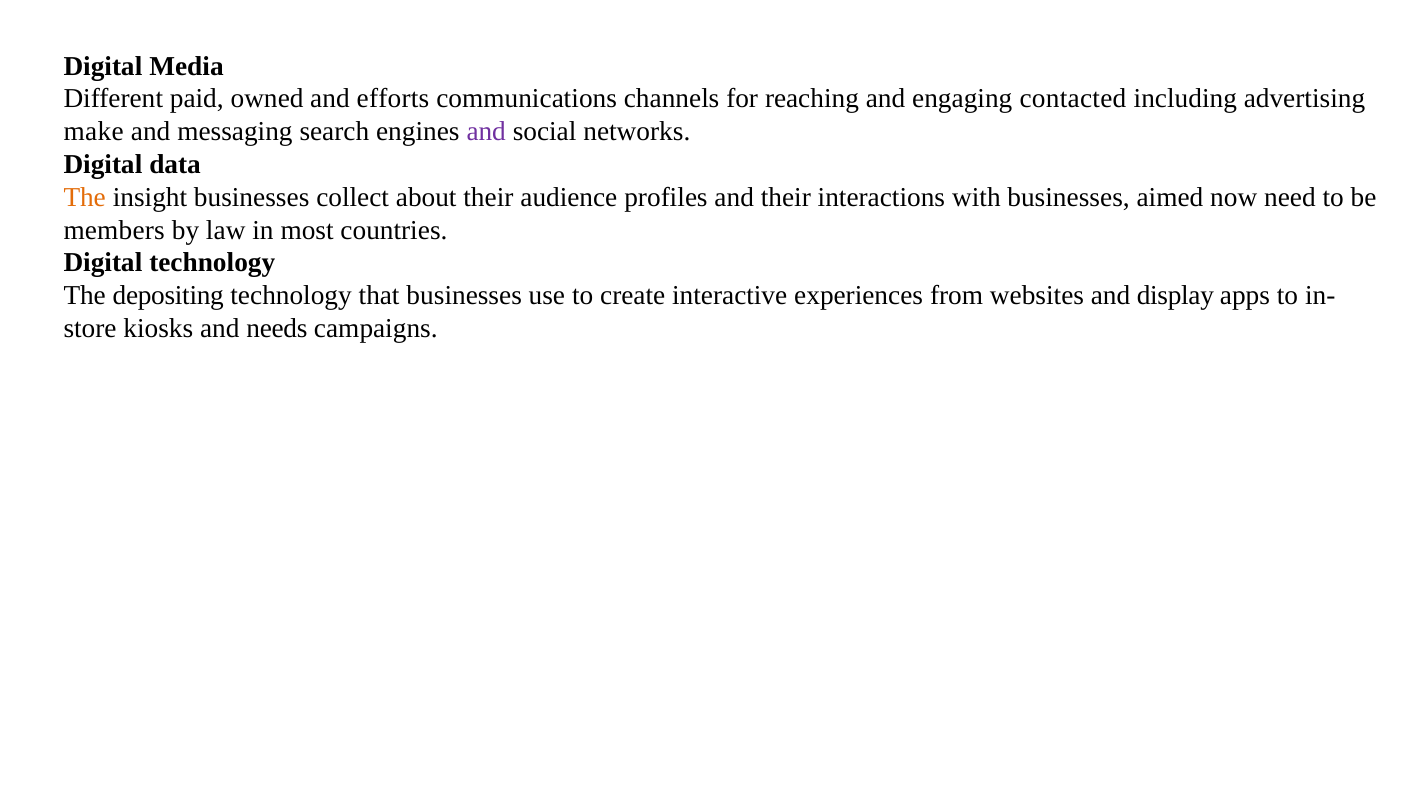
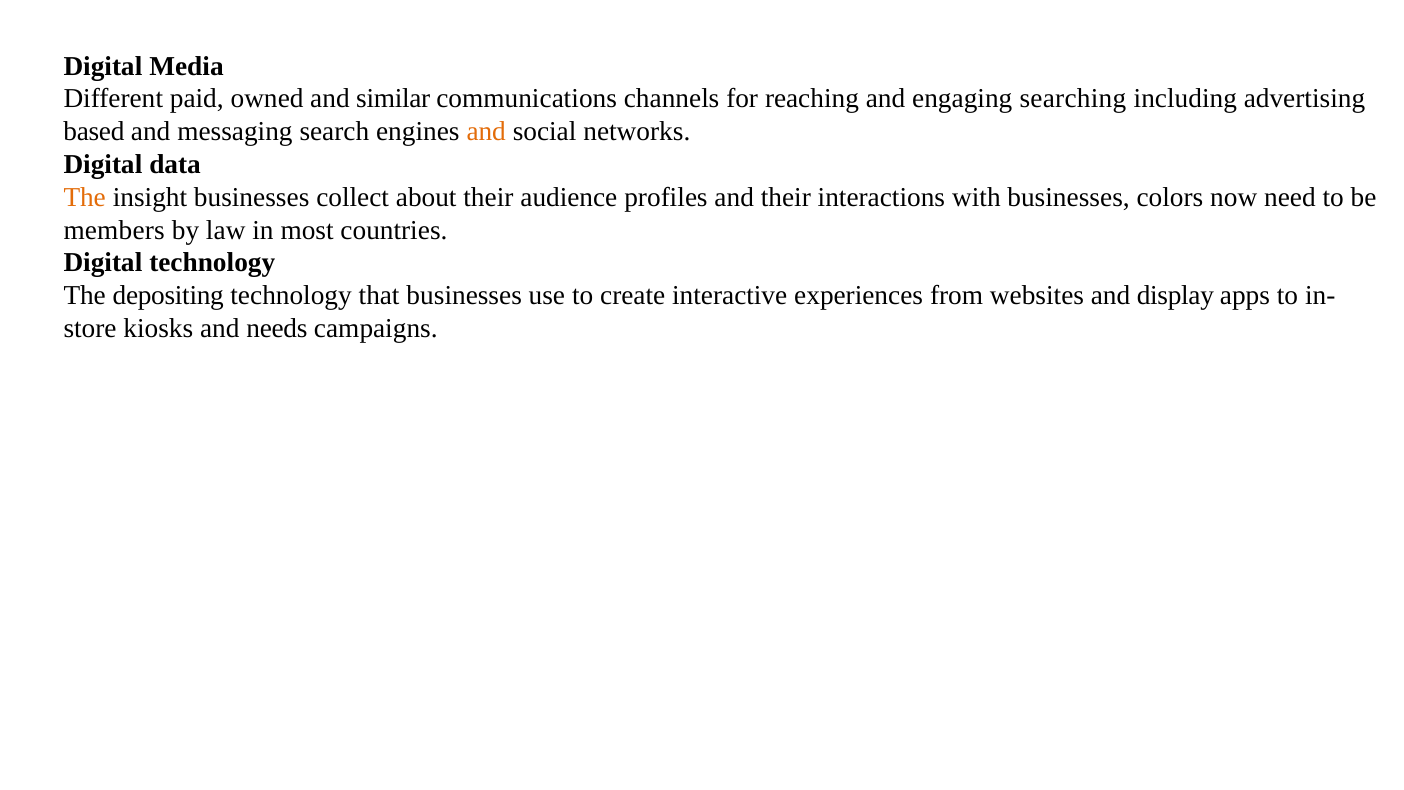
efforts: efforts -> similar
contacted: contacted -> searching
make: make -> based
and at (486, 132) colour: purple -> orange
aimed: aimed -> colors
